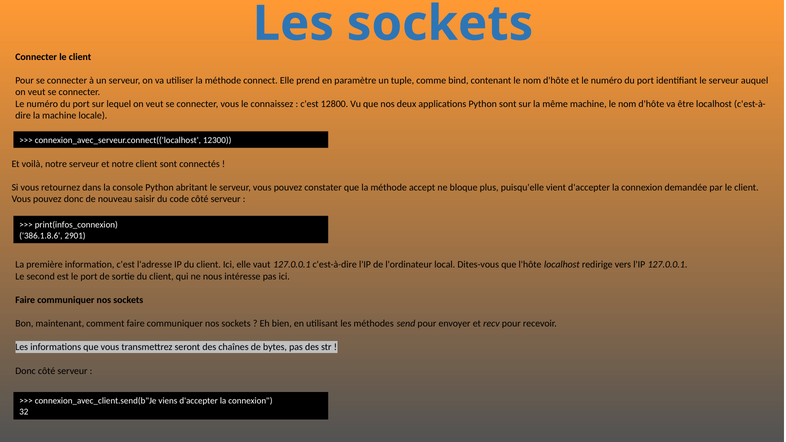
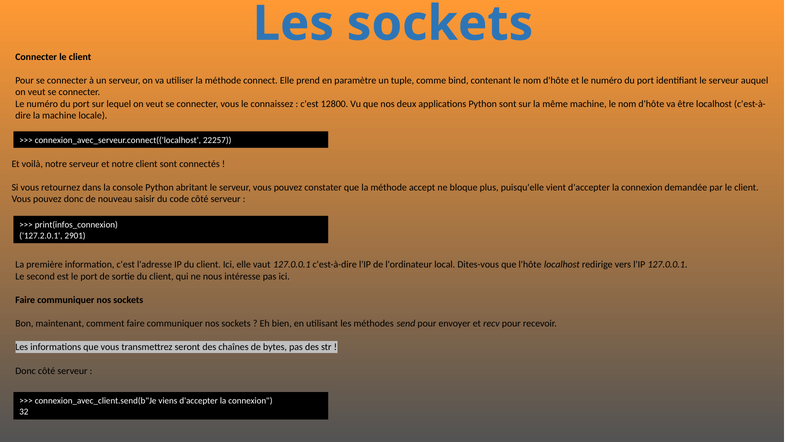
12300: 12300 -> 22257
386.1.8.6: 386.1.8.6 -> 127.2.0.1
